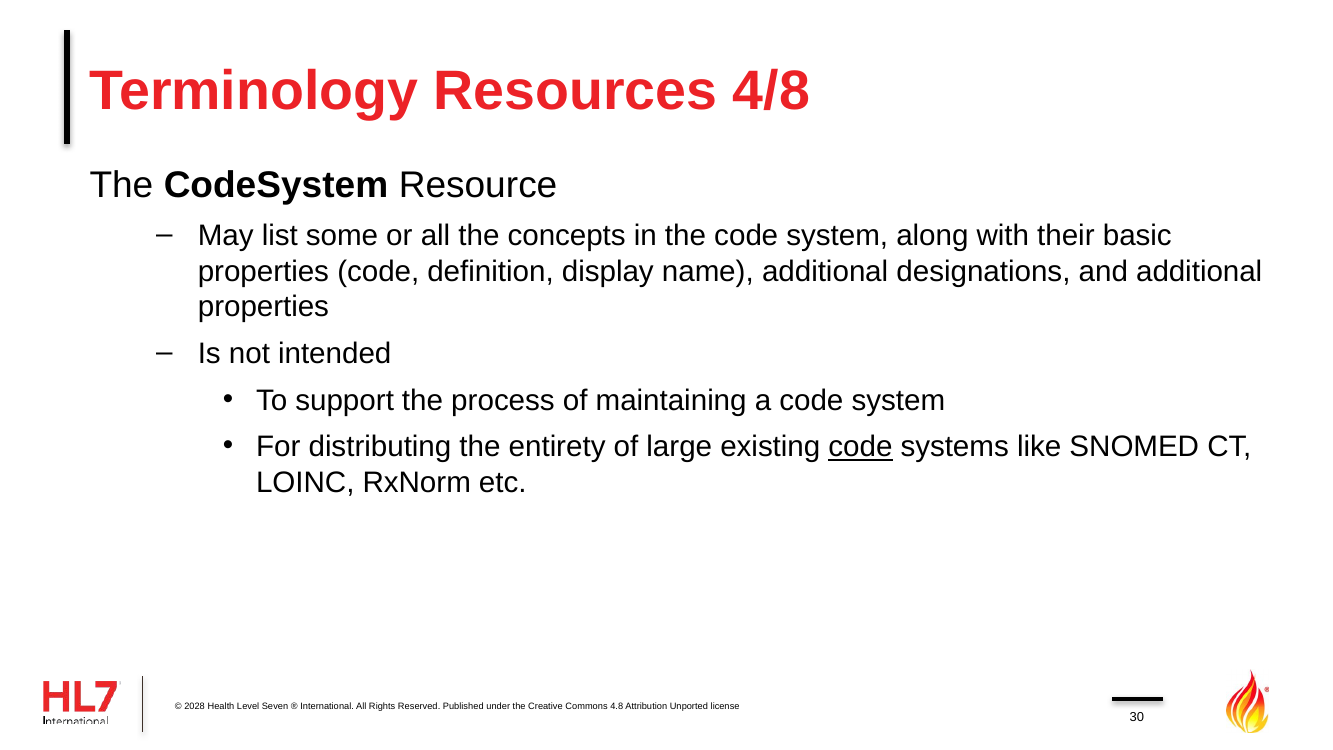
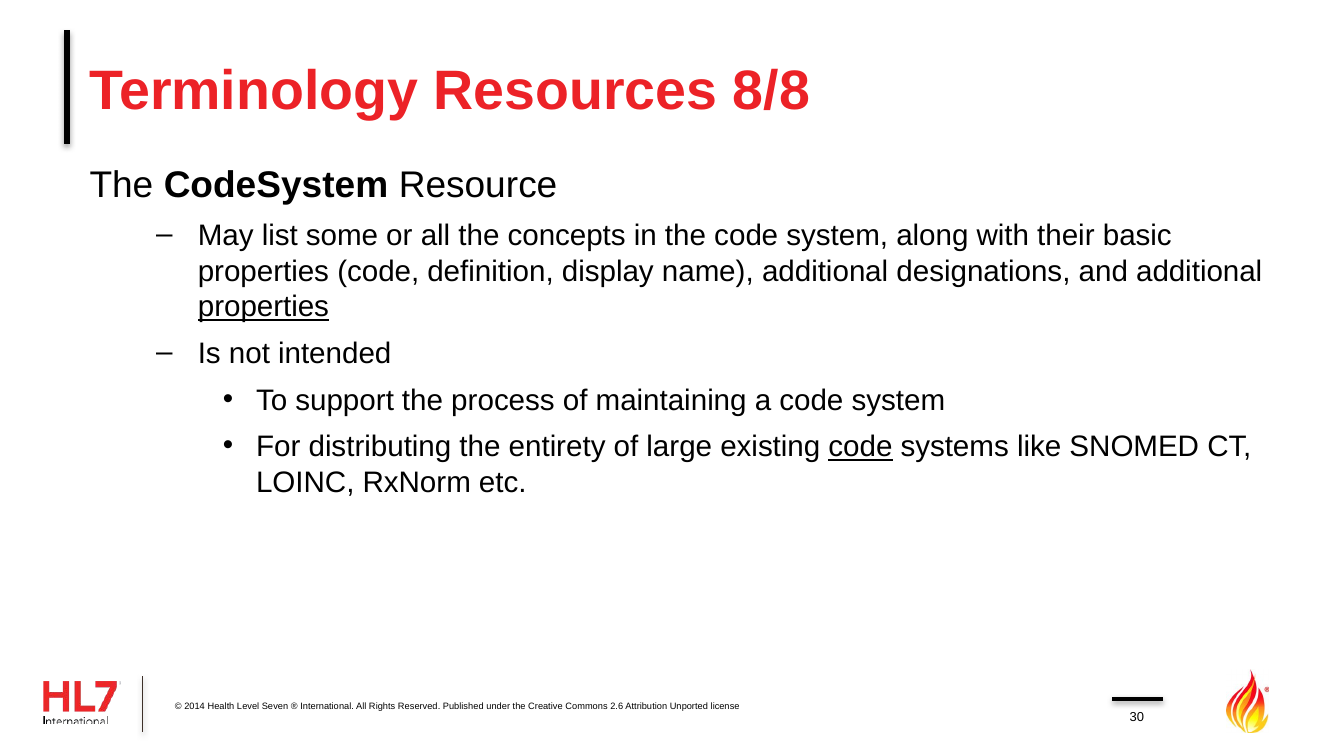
4/8: 4/8 -> 8/8
properties at (263, 307) underline: none -> present
2028: 2028 -> 2014
4.8: 4.8 -> 2.6
